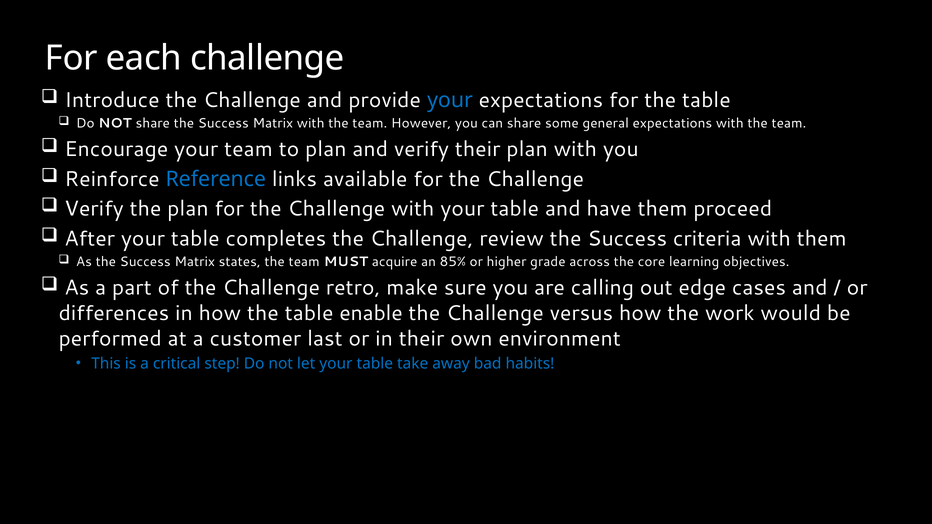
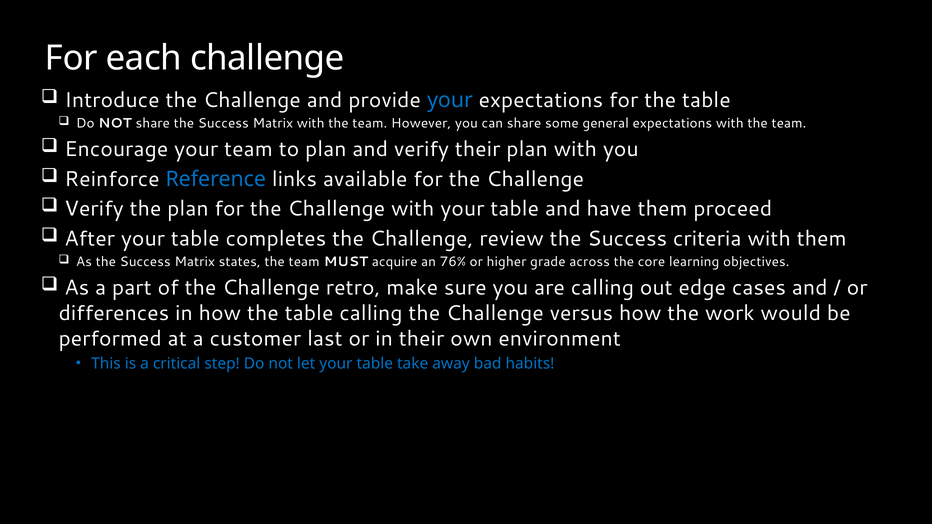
85%: 85% -> 76%
table enable: enable -> calling
